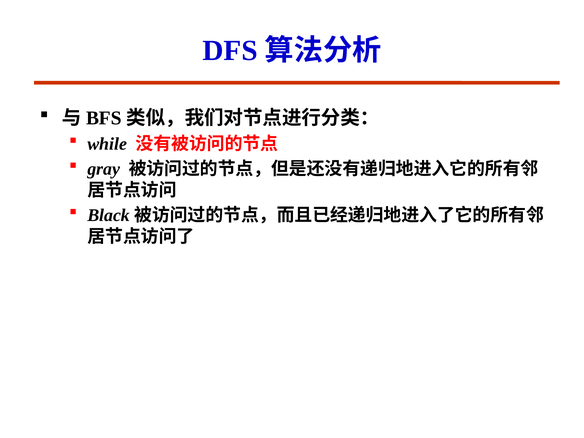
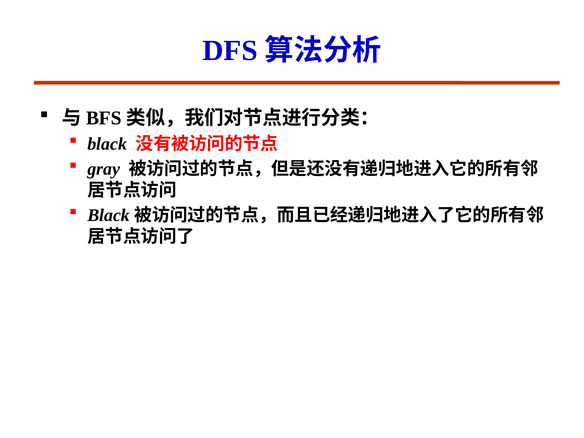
while: while -> black
